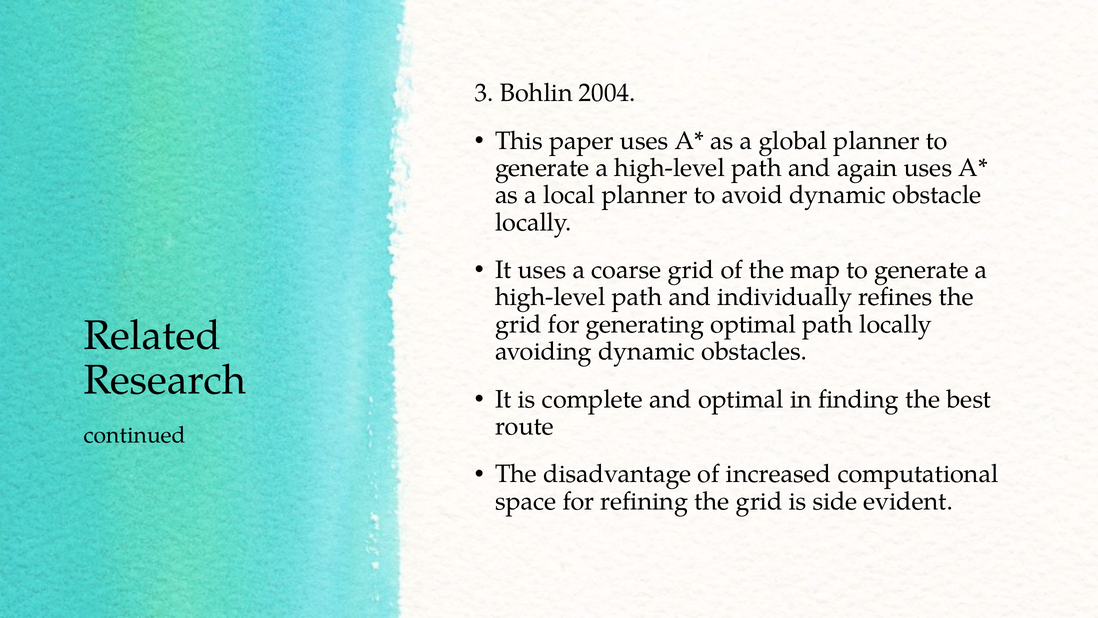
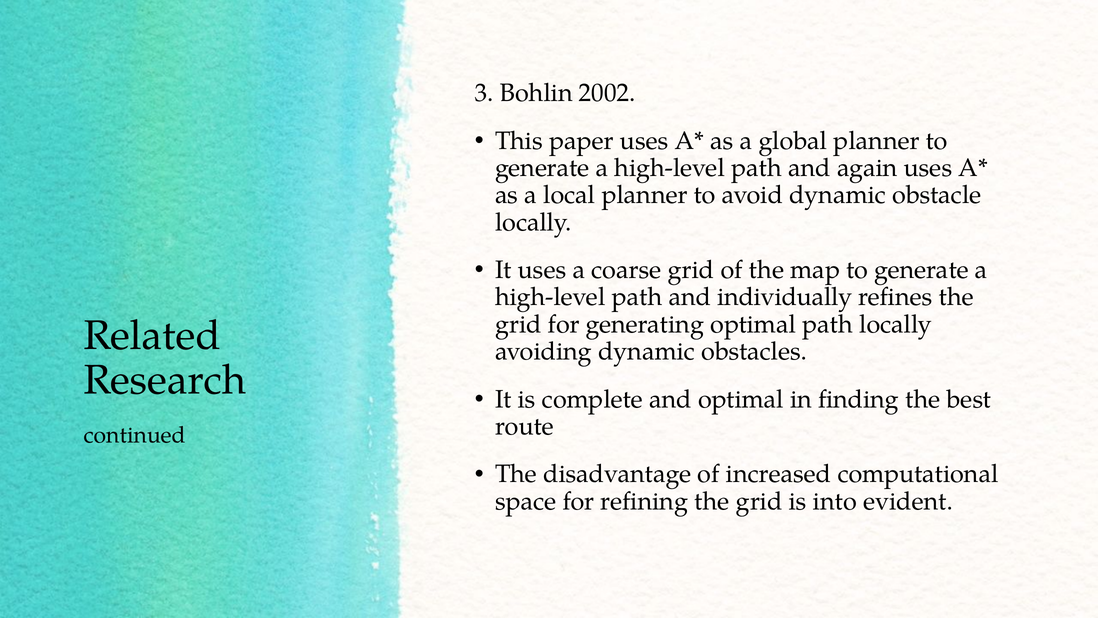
2004: 2004 -> 2002
side: side -> into
